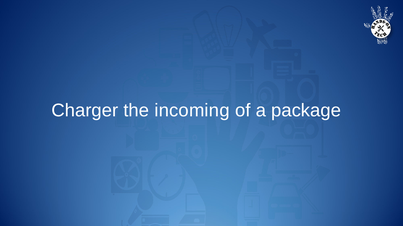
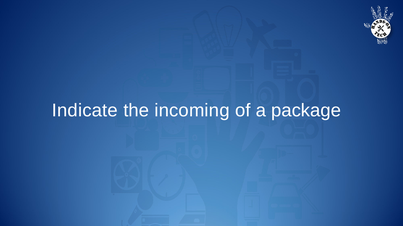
Charger: Charger -> Indicate
